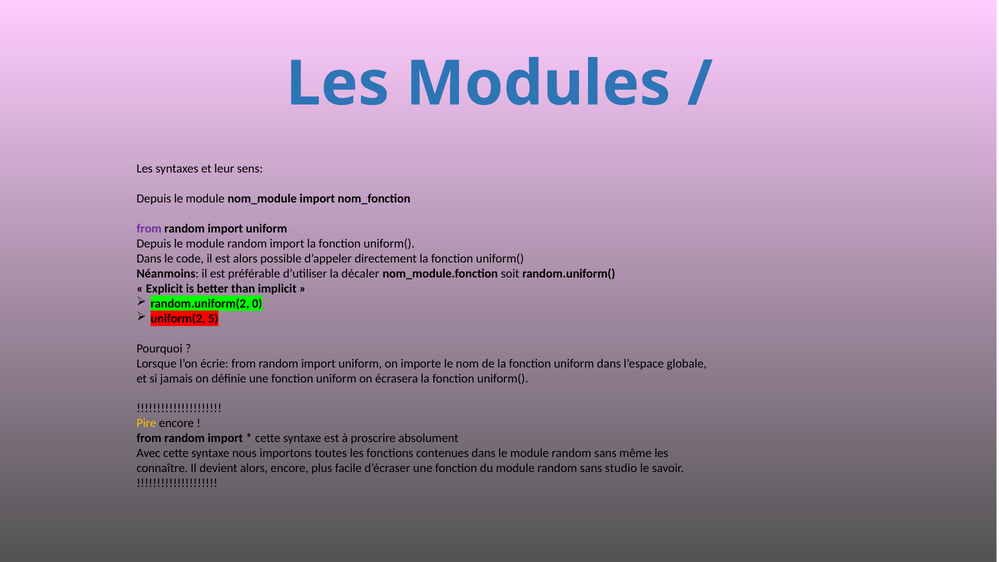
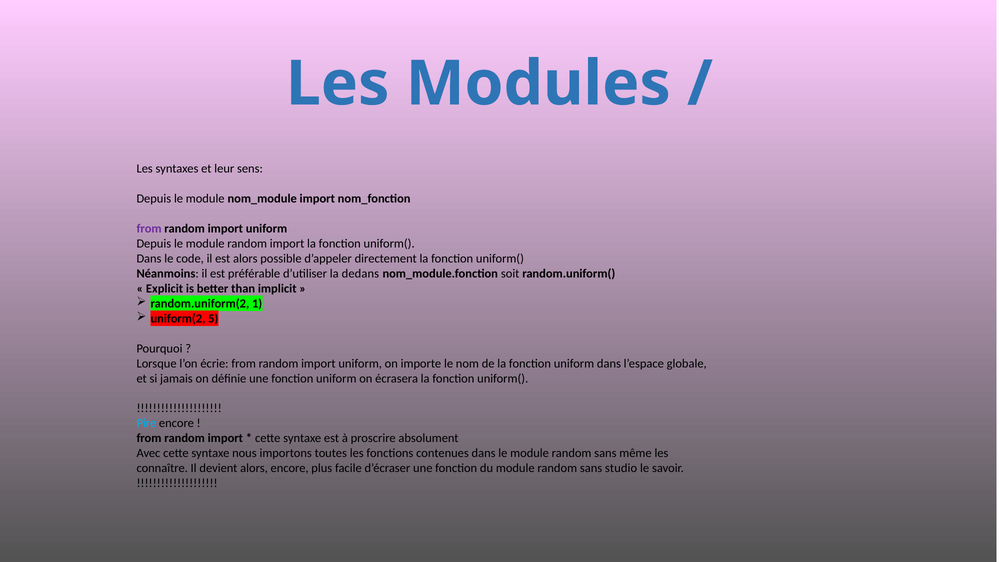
décaler: décaler -> dedans
0: 0 -> 1
Pire colour: yellow -> light blue
